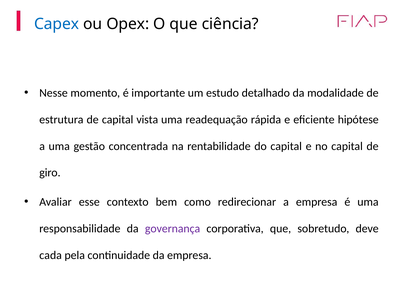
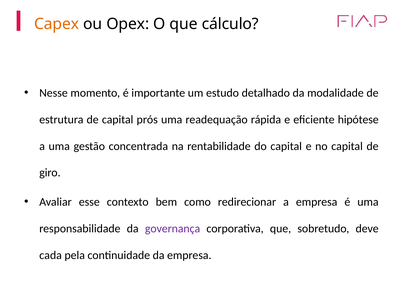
Capex colour: blue -> orange
ciência: ciência -> cálculo
vista: vista -> prós
